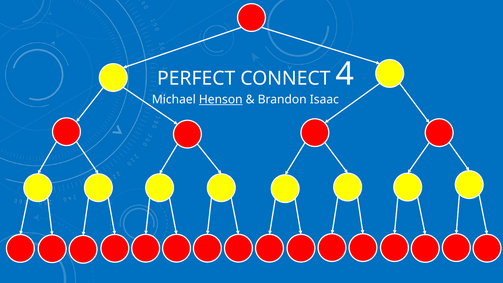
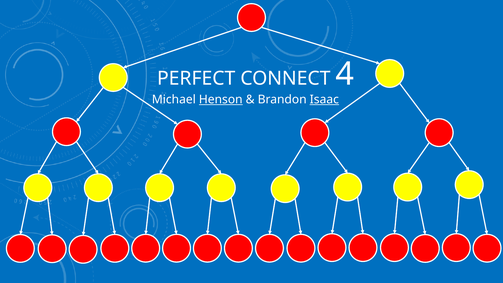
Isaac underline: none -> present
